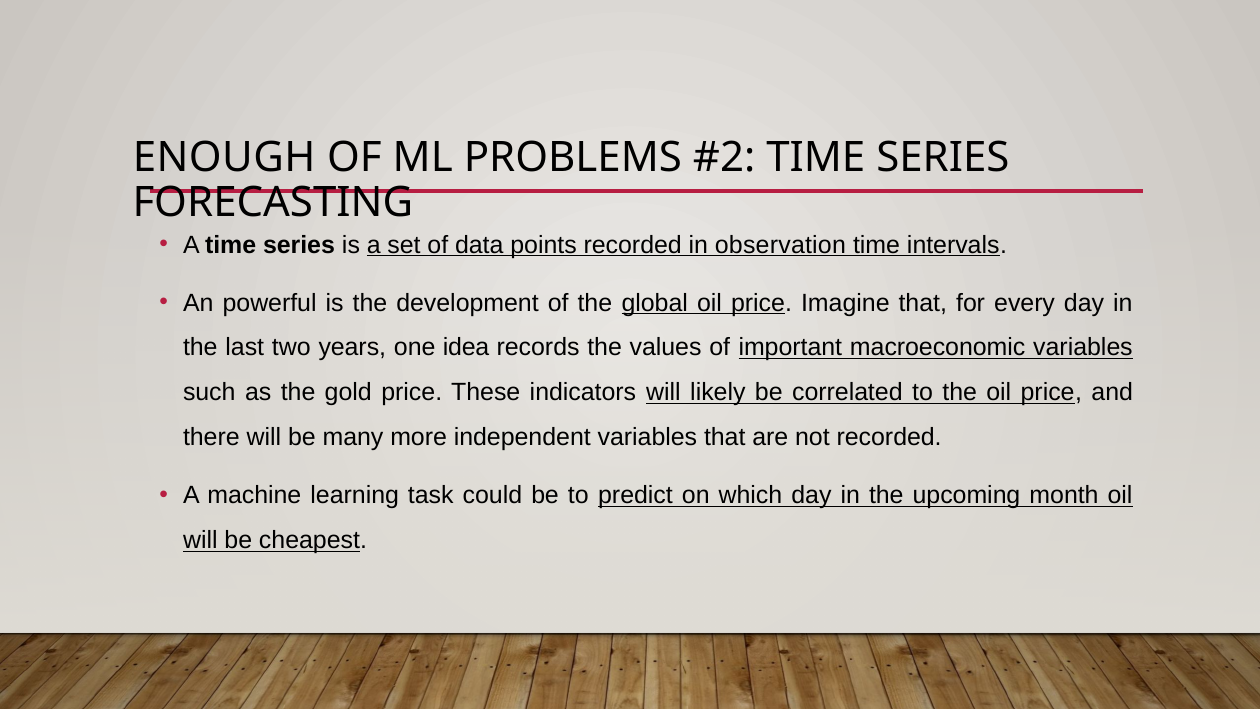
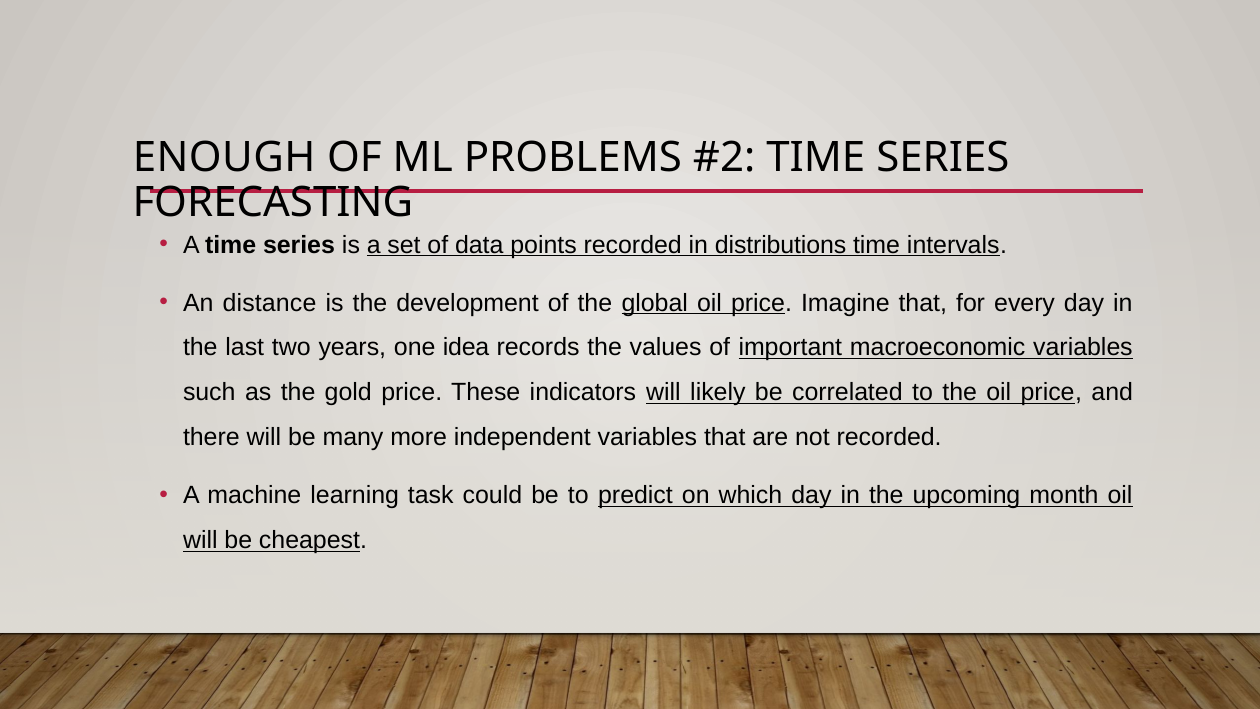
observation: observation -> distributions
powerful: powerful -> distance
